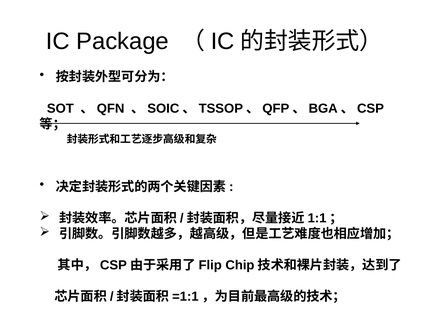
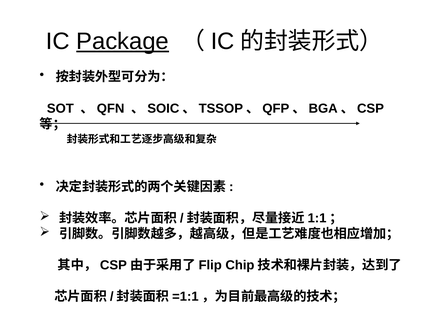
Package underline: none -> present
